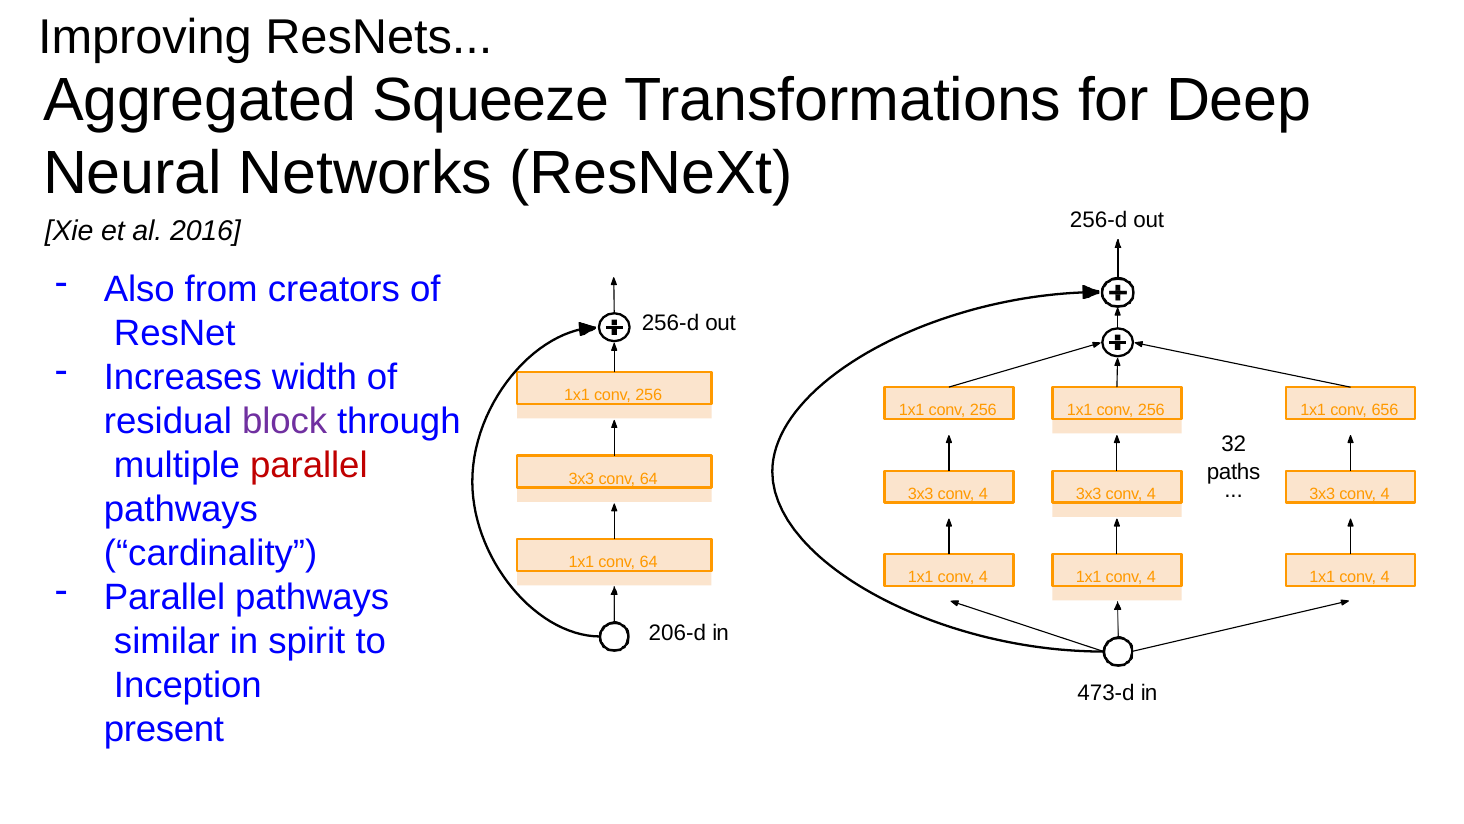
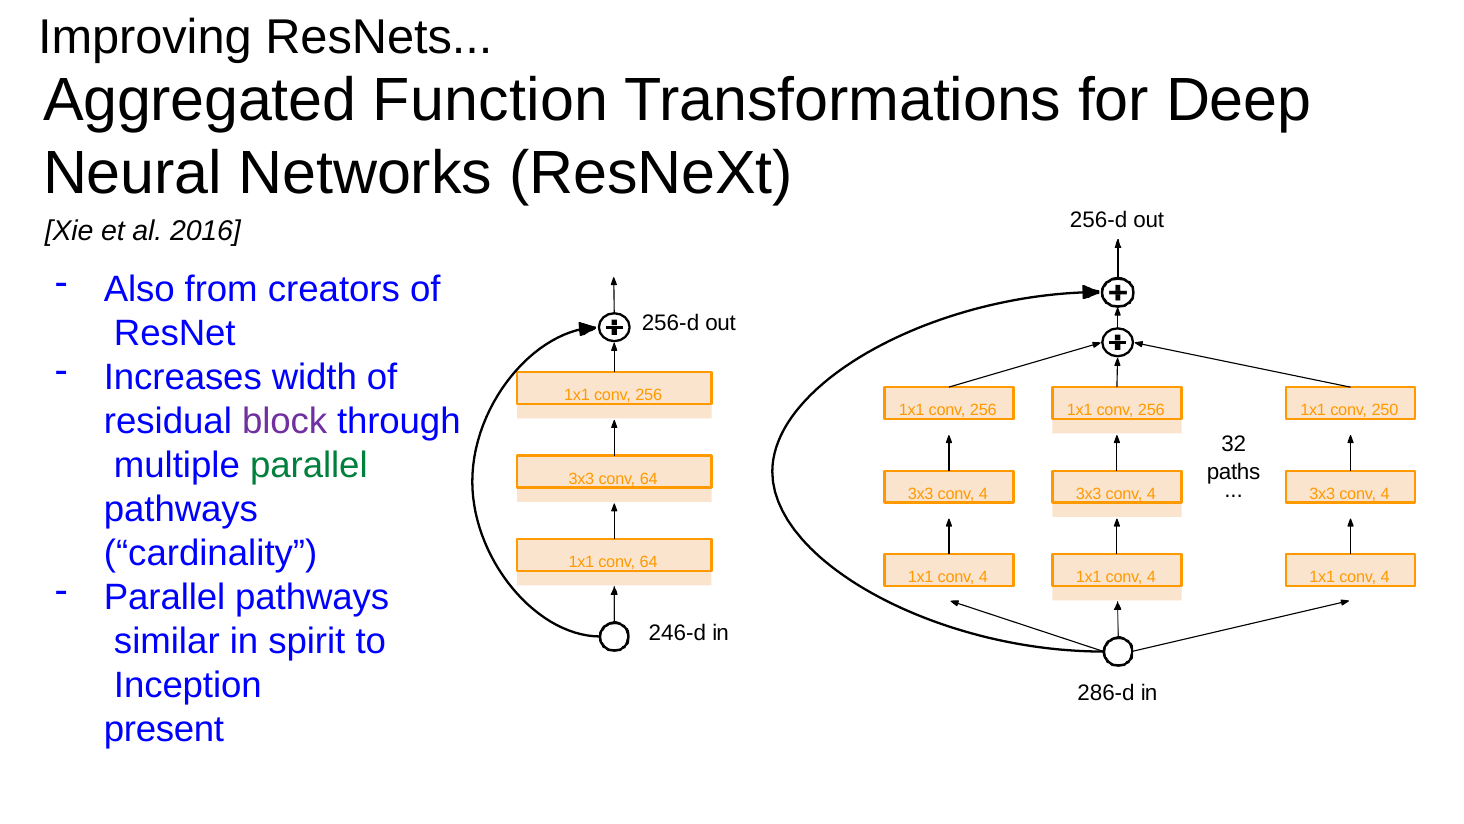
Squeeze: Squeeze -> Function
656: 656 -> 250
parallel at (309, 465) colour: red -> green
206-d: 206-d -> 246-d
473-d: 473-d -> 286-d
